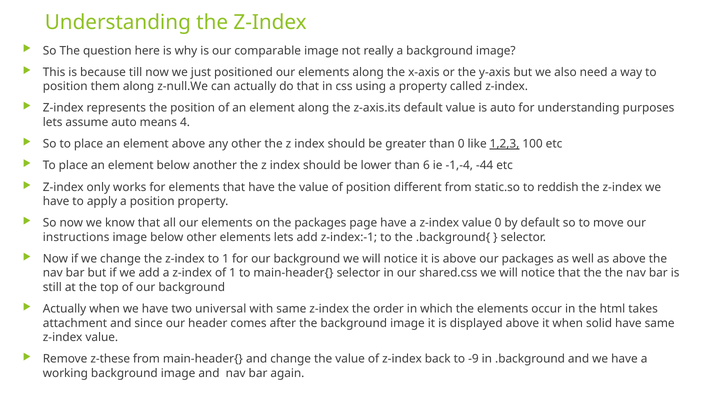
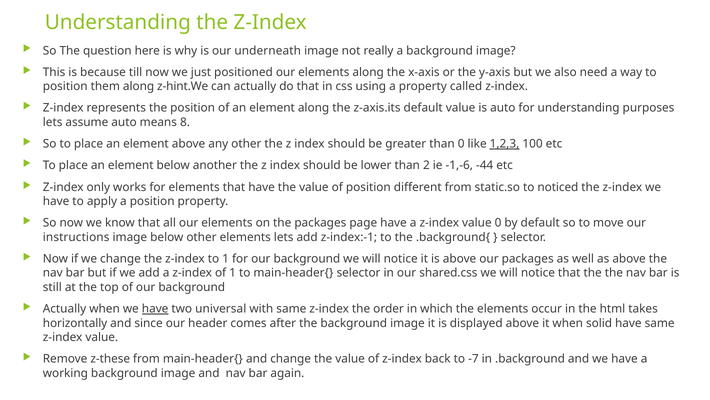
comparable: comparable -> underneath
z-null.We: z-null.We -> z-hint.We
4: 4 -> 8
6: 6 -> 2
-1,-4: -1,-4 -> -1,-6
reddish: reddish -> noticed
have at (155, 308) underline: none -> present
attachment: attachment -> horizontally
-9: -9 -> -7
